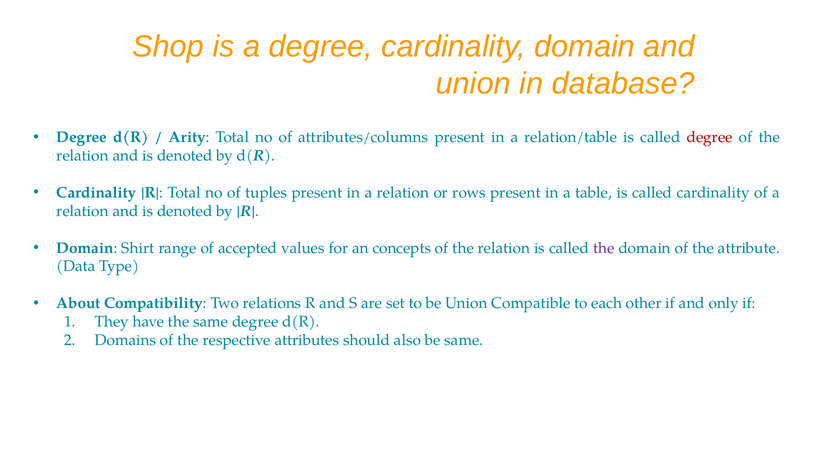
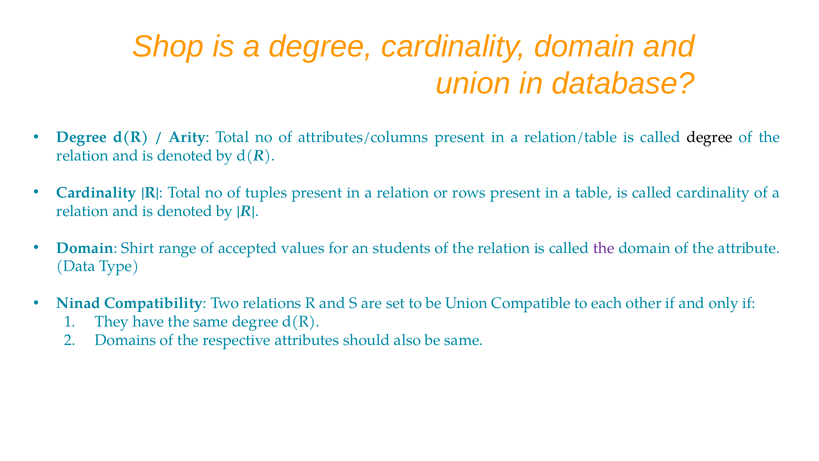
degree at (710, 137) colour: red -> black
concepts: concepts -> students
About: About -> Ninad
